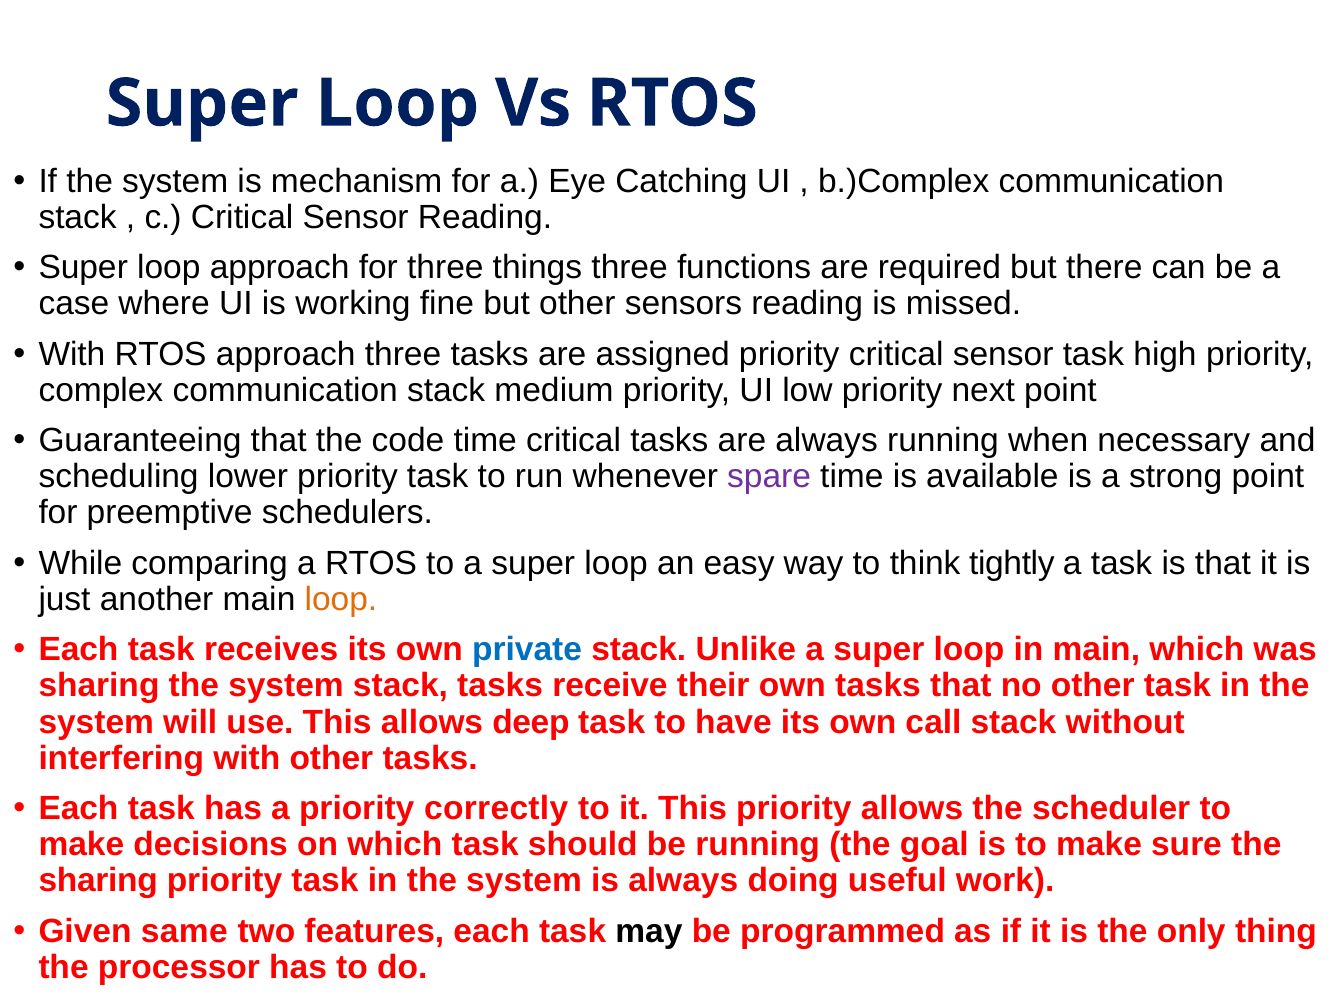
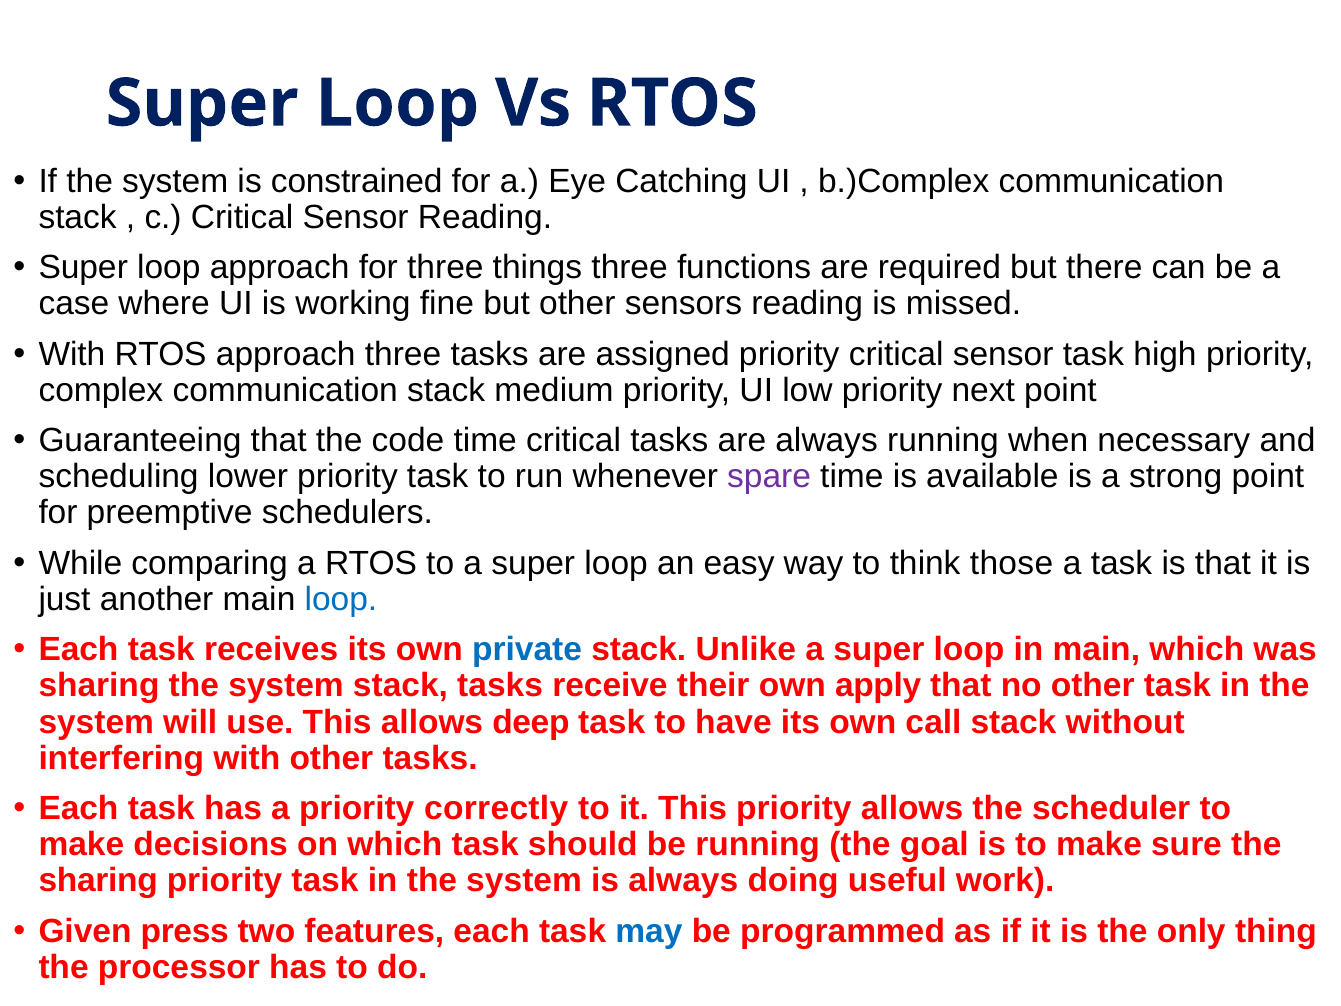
mechanism: mechanism -> constrained
tightly: tightly -> those
loop at (341, 599) colour: orange -> blue
own tasks: tasks -> apply
same: same -> press
may colour: black -> blue
